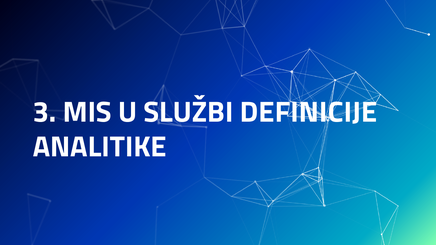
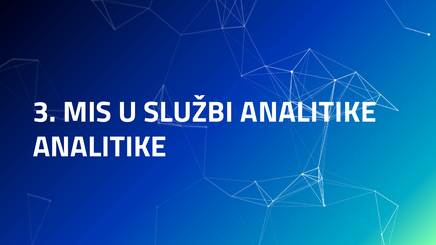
SLUŽBI DEFINICIJE: DEFINICIJE -> ANALITIKE
